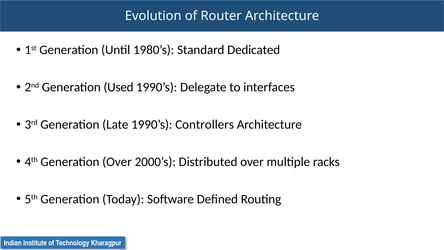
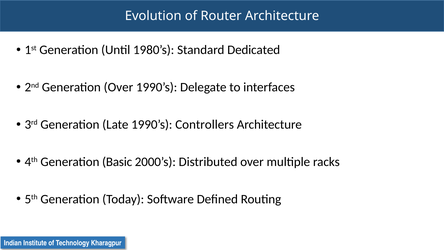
Generation Used: Used -> Over
Generation Over: Over -> Basic
